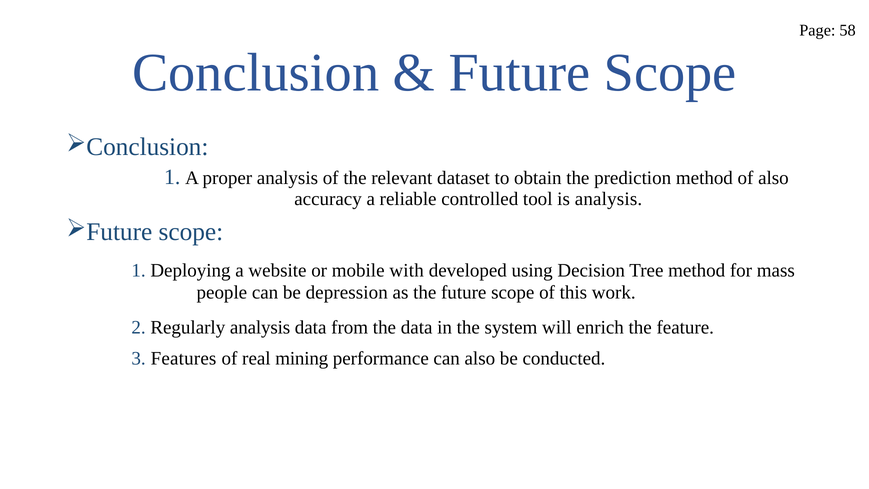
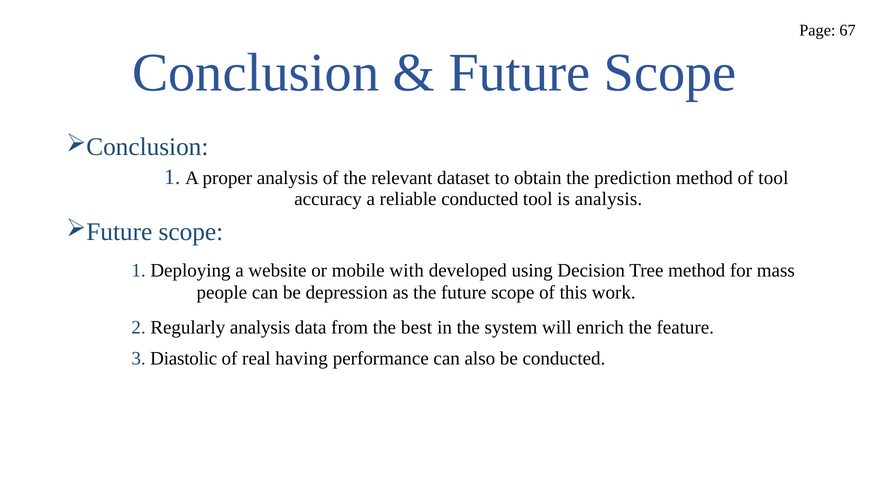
58: 58 -> 67
of also: also -> tool
reliable controlled: controlled -> conducted
the data: data -> best
Features: Features -> Diastolic
mining: mining -> having
